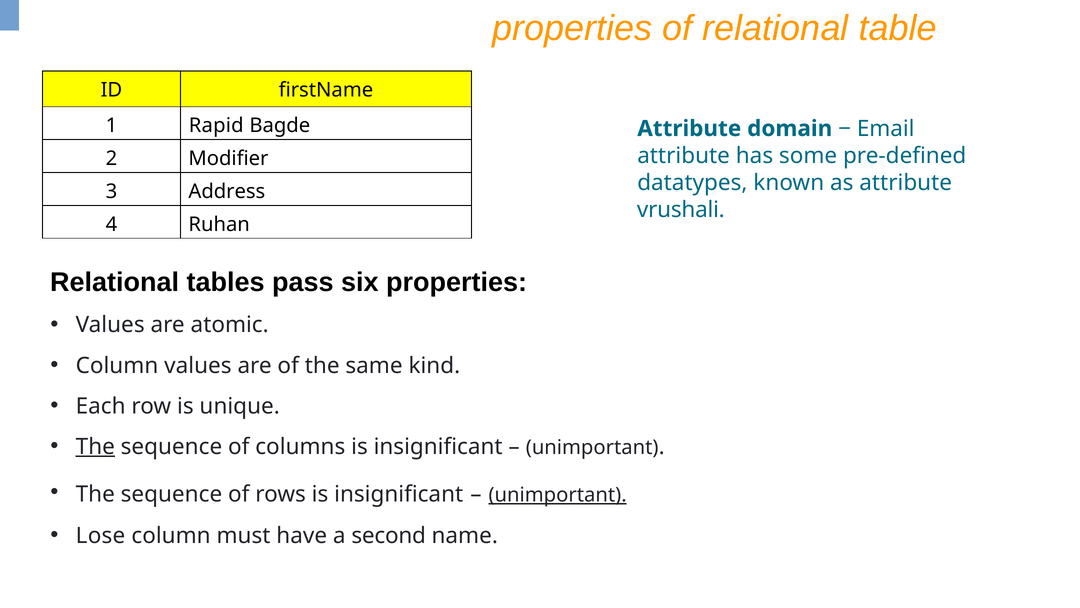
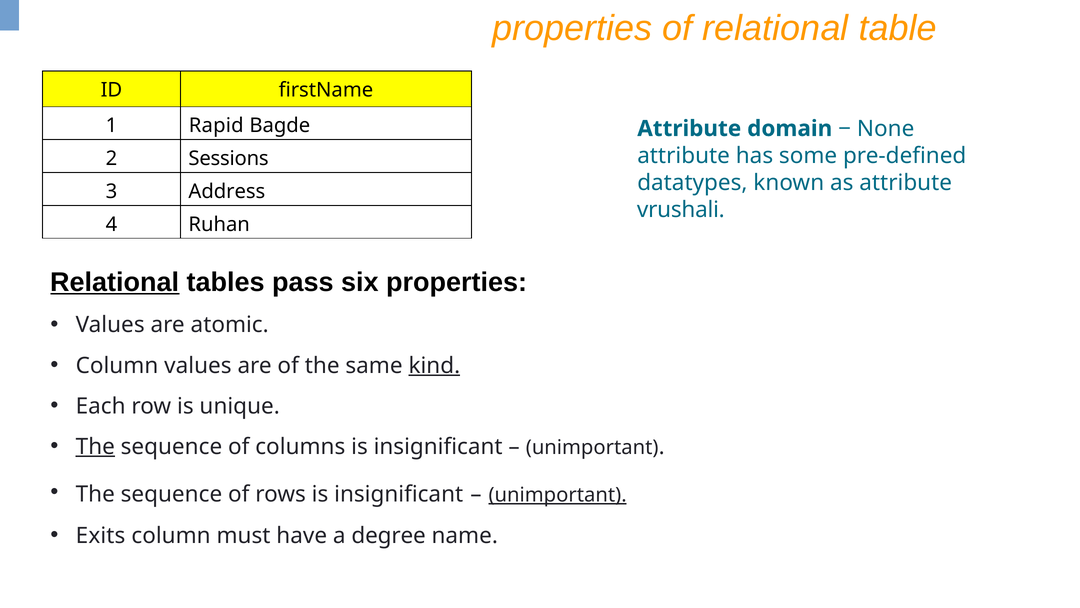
Email: Email -> None
Modifier: Modifier -> Sessions
Relational at (115, 282) underline: none -> present
kind underline: none -> present
Lose: Lose -> Exits
second: second -> degree
